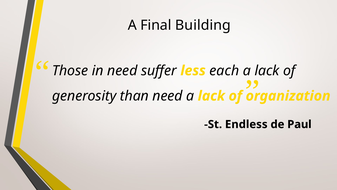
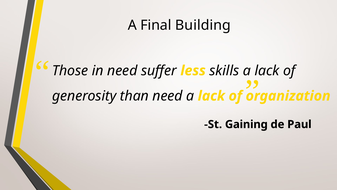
each: each -> skills
Endless: Endless -> Gaining
